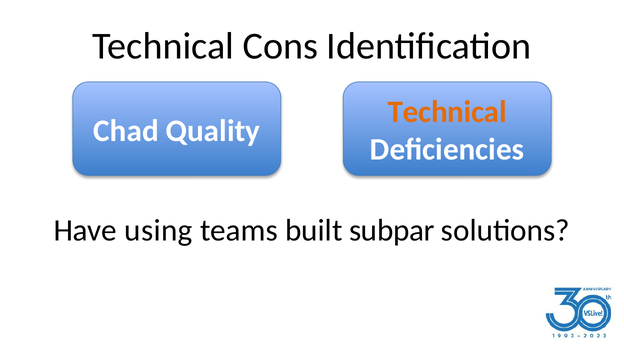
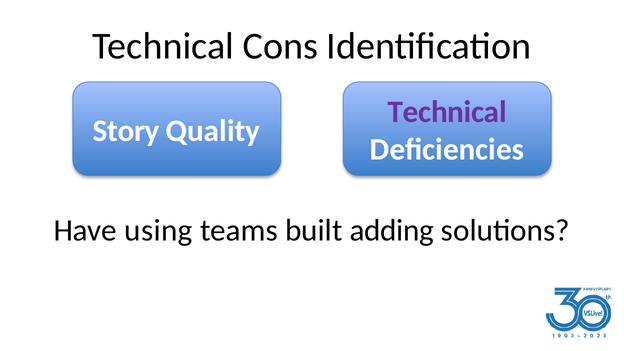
Technical at (447, 112) colour: orange -> purple
Chad: Chad -> Story
subpar: subpar -> adding
